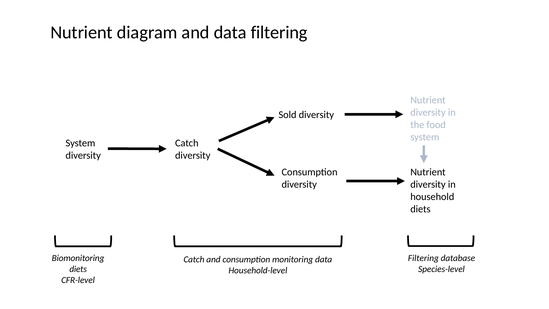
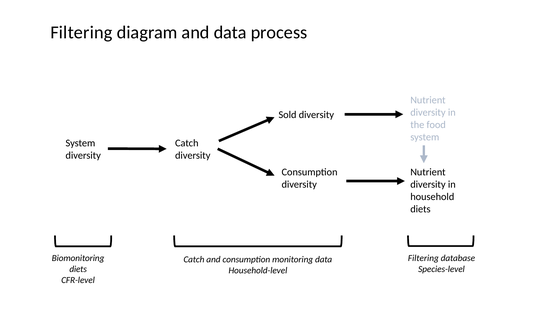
Nutrient at (82, 32): Nutrient -> Filtering
data filtering: filtering -> process
